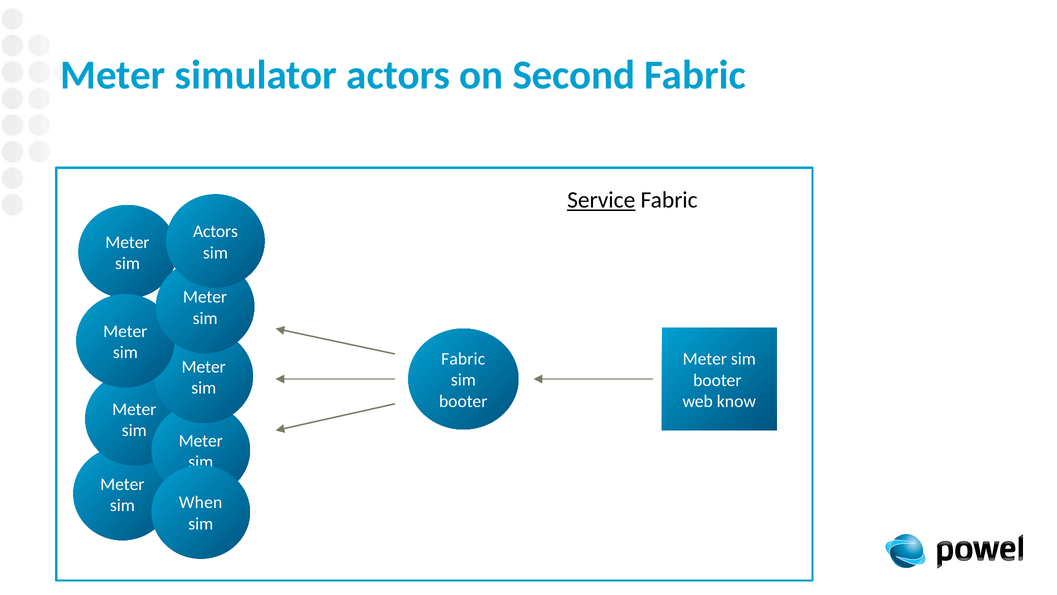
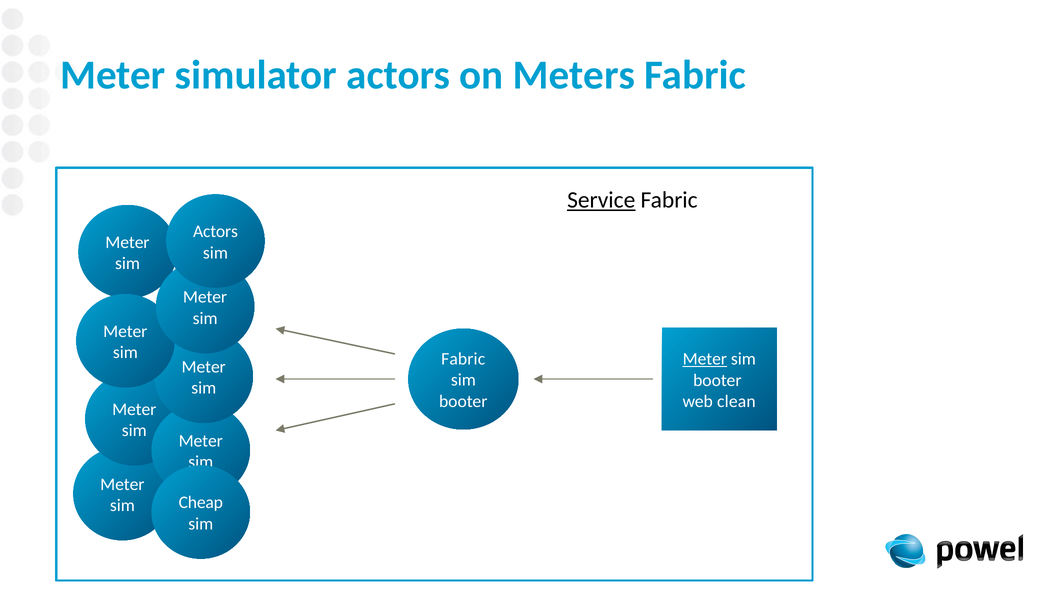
Second: Second -> Meters
Meter at (705, 359) underline: none -> present
know: know -> clean
When: When -> Cheap
